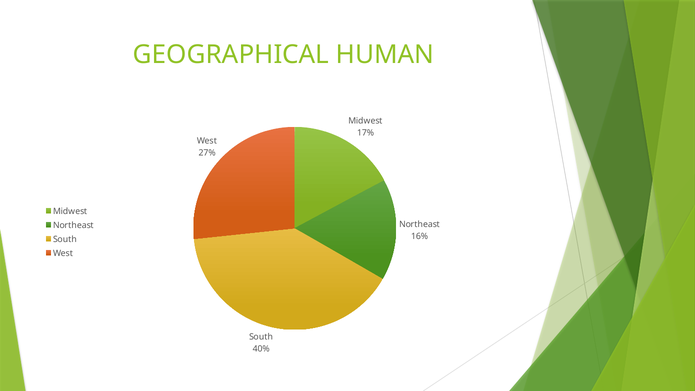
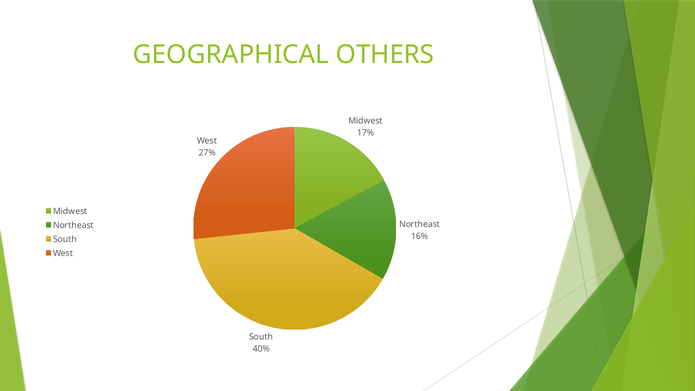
HUMAN: HUMAN -> OTHERS
